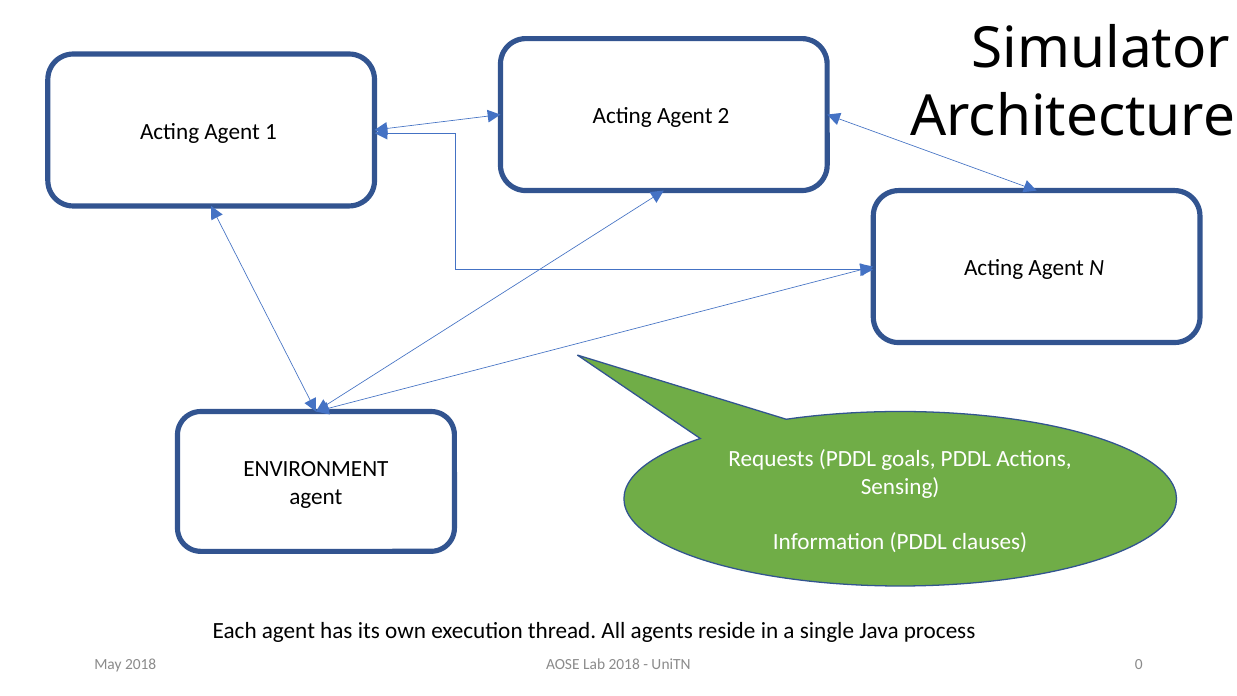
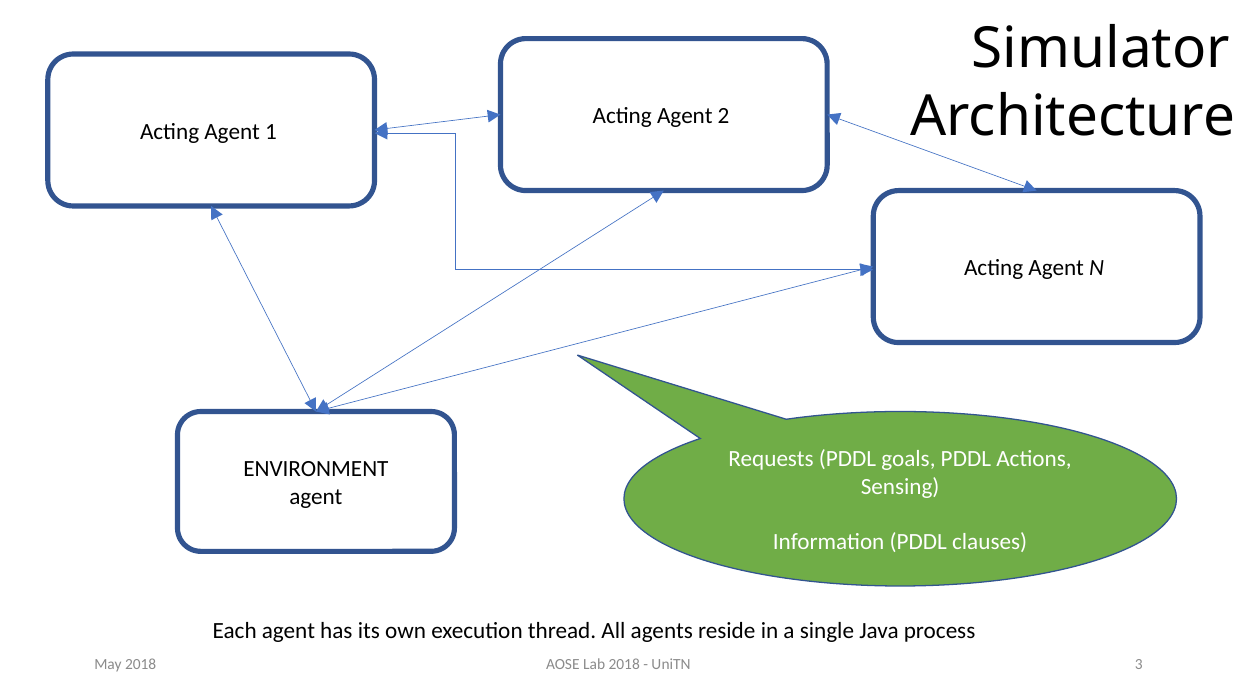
0: 0 -> 3
